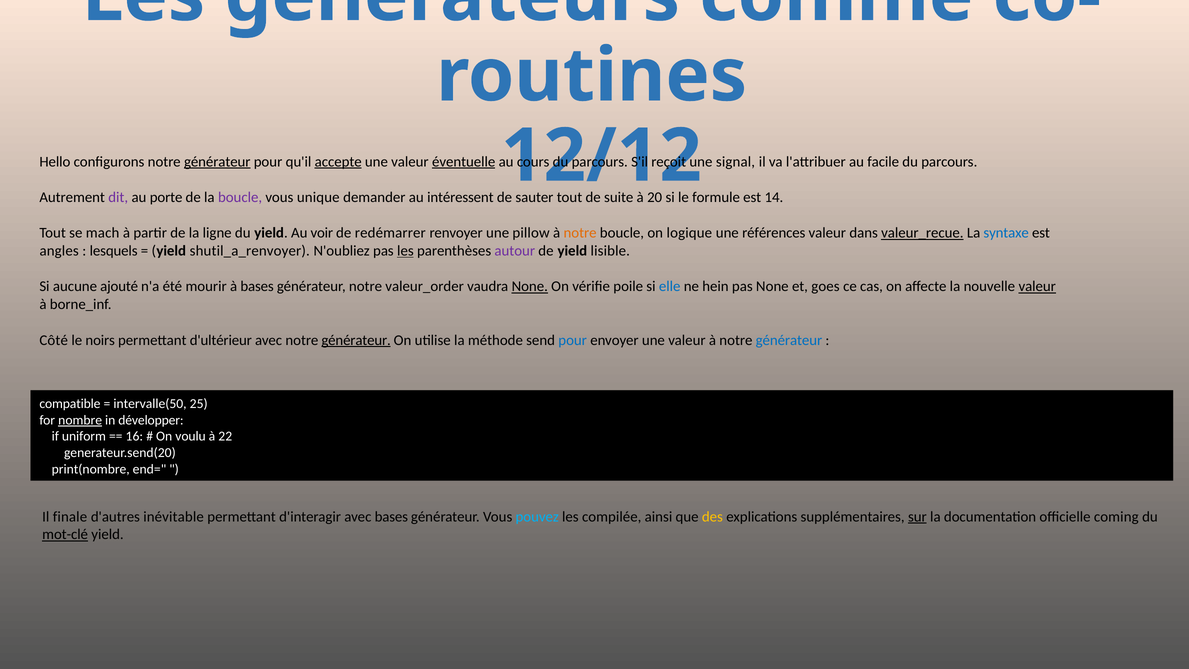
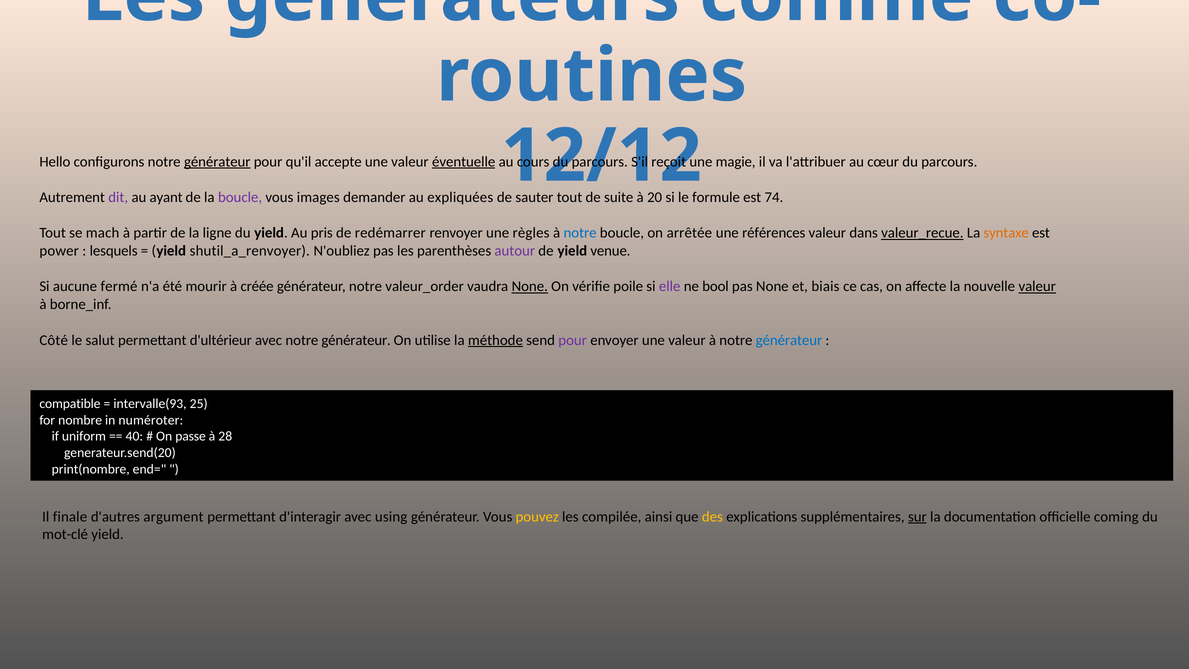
accepte underline: present -> none
signal: signal -> magie
facile: facile -> cœur
porte: porte -> ayant
unique: unique -> images
intéressent: intéressent -> expliquées
14: 14 -> 74
voir: voir -> pris
pillow: pillow -> règles
notre at (580, 233) colour: orange -> blue
logique: logique -> arrêtée
syntaxe colour: blue -> orange
angles: angles -> power
les at (405, 251) underline: present -> none
lisible: lisible -> venue
ajouté: ajouté -> fermé
à bases: bases -> créée
elle colour: blue -> purple
hein: hein -> bool
goes: goes -> biais
noirs: noirs -> salut
générateur at (356, 340) underline: present -> none
méthode underline: none -> present
pour at (573, 340) colour: blue -> purple
intervalle(50: intervalle(50 -> intervalle(93
nombre underline: present -> none
développer: développer -> numéroter
16: 16 -> 40
voulu: voulu -> passe
22: 22 -> 28
inévitable: inévitable -> argument
avec bases: bases -> using
pouvez colour: light blue -> yellow
mot-clé underline: present -> none
